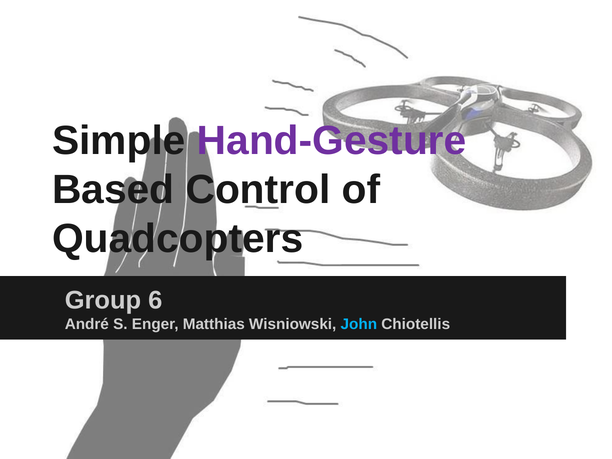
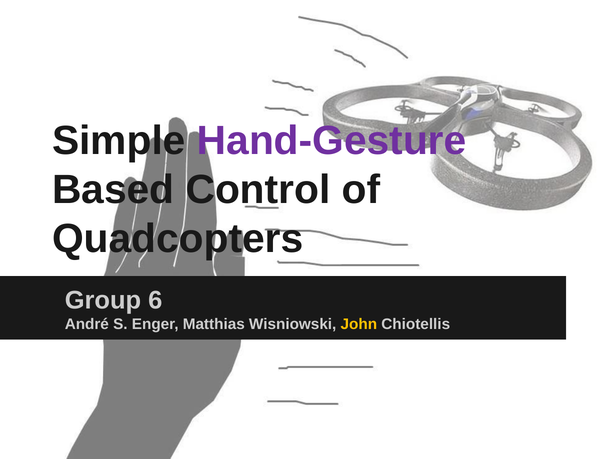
John colour: light blue -> yellow
